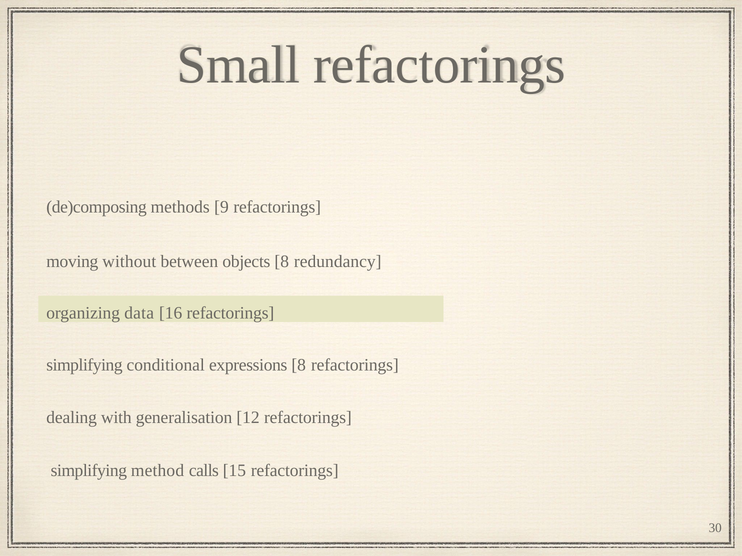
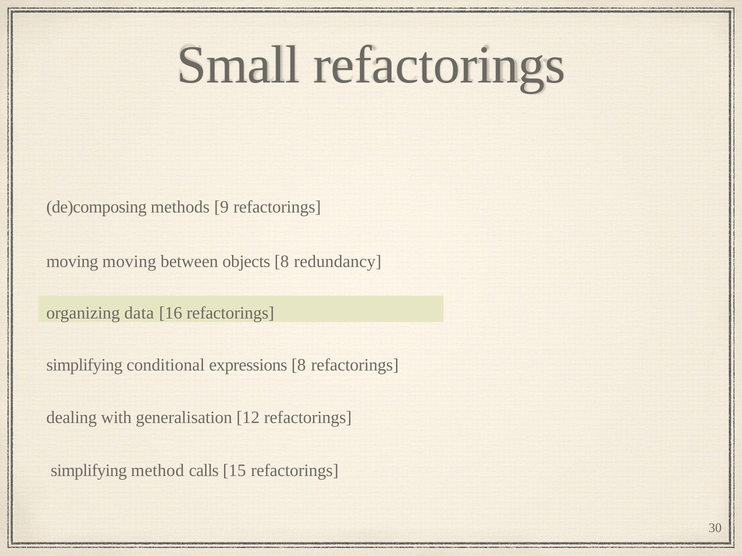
moving without: without -> moving
